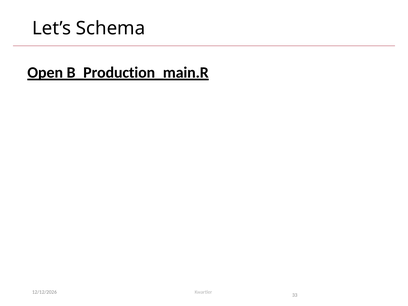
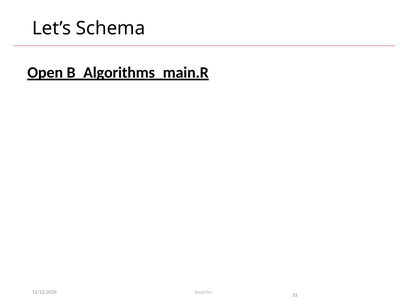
B_Production_main.R: B_Production_main.R -> B_Algorithms_main.R
